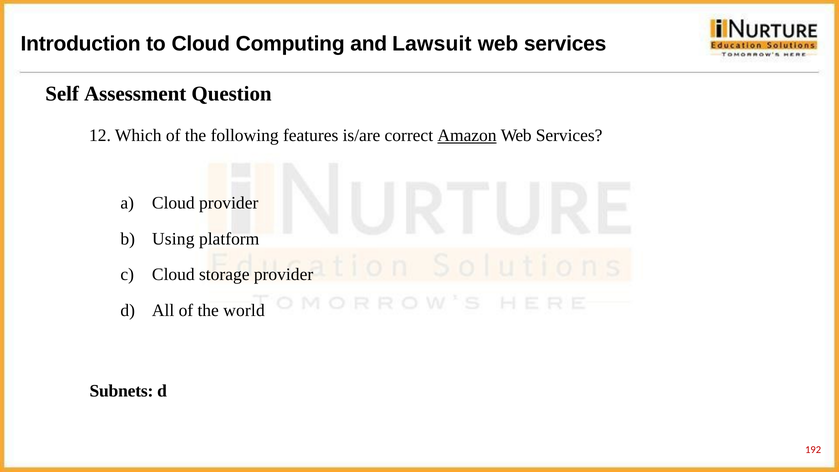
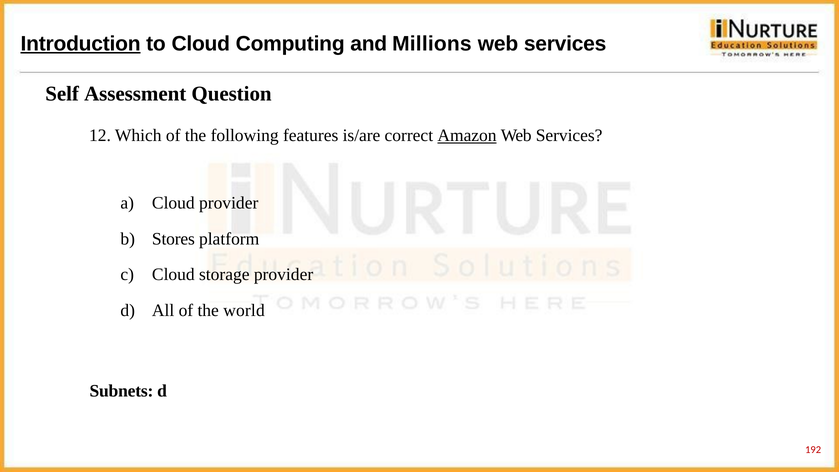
Introduction underline: none -> present
Lawsuit: Lawsuit -> Millions
Using: Using -> Stores
